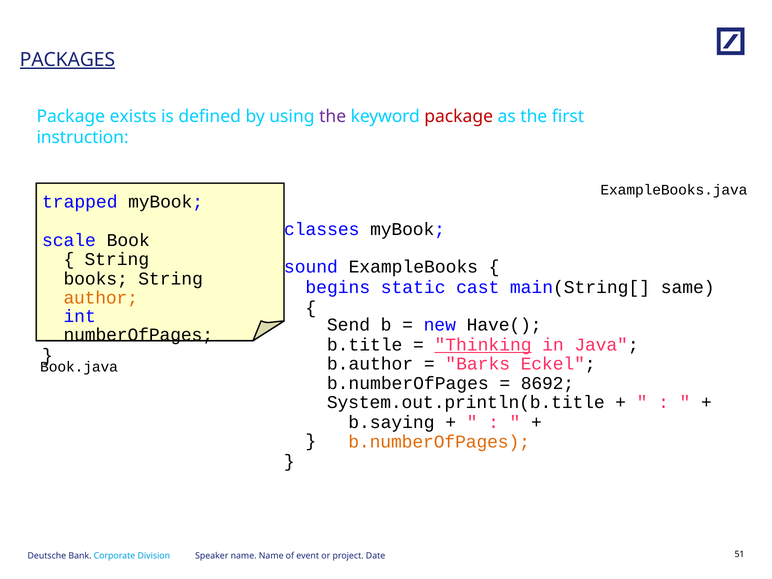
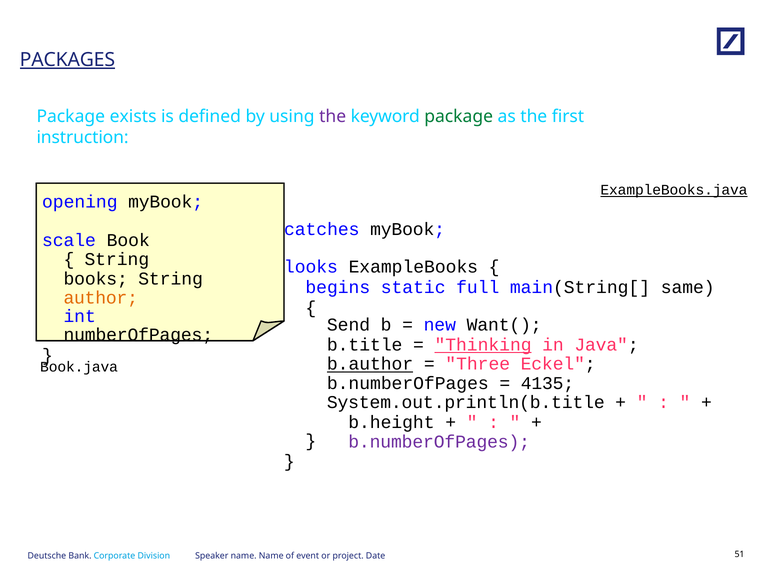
package at (459, 117) colour: red -> green
ExampleBooks.java underline: none -> present
trapped: trapped -> opening
classes: classes -> catches
sound: sound -> looks
cast: cast -> full
Have(: Have( -> Want(
b.author underline: none -> present
Barks: Barks -> Three
8692: 8692 -> 4135
b.saying: b.saying -> b.height
b.numberOfPages at (439, 442) colour: orange -> purple
